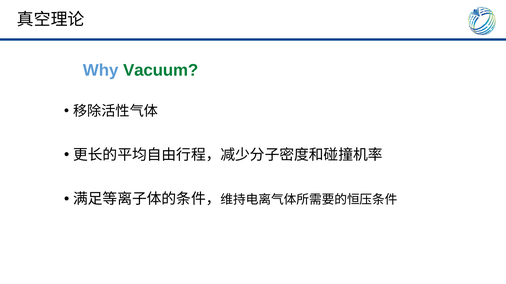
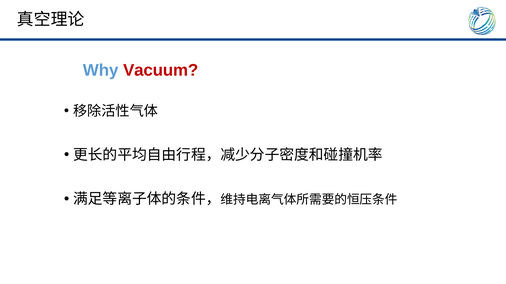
Vacuum colour: green -> red
